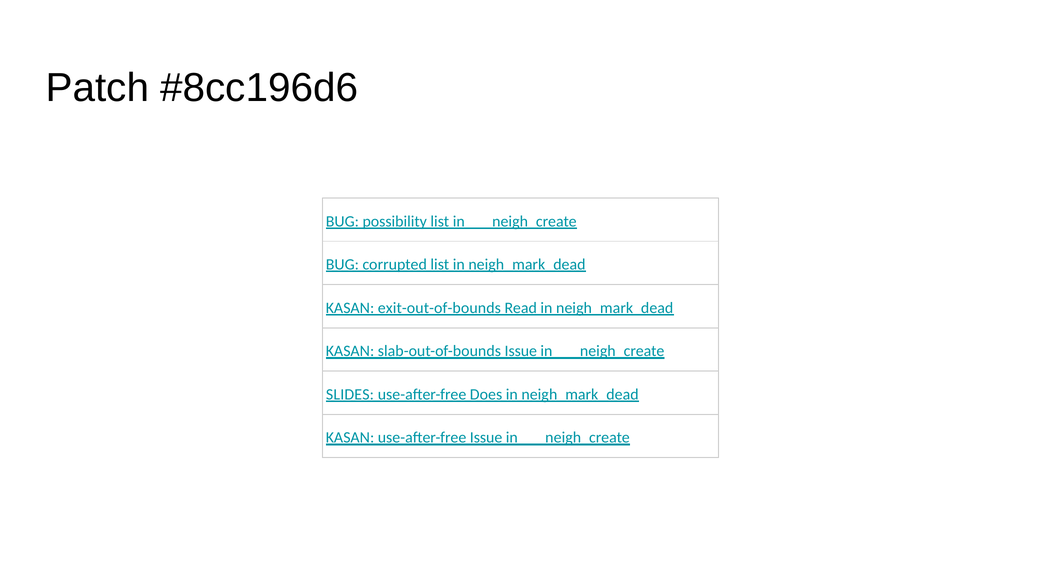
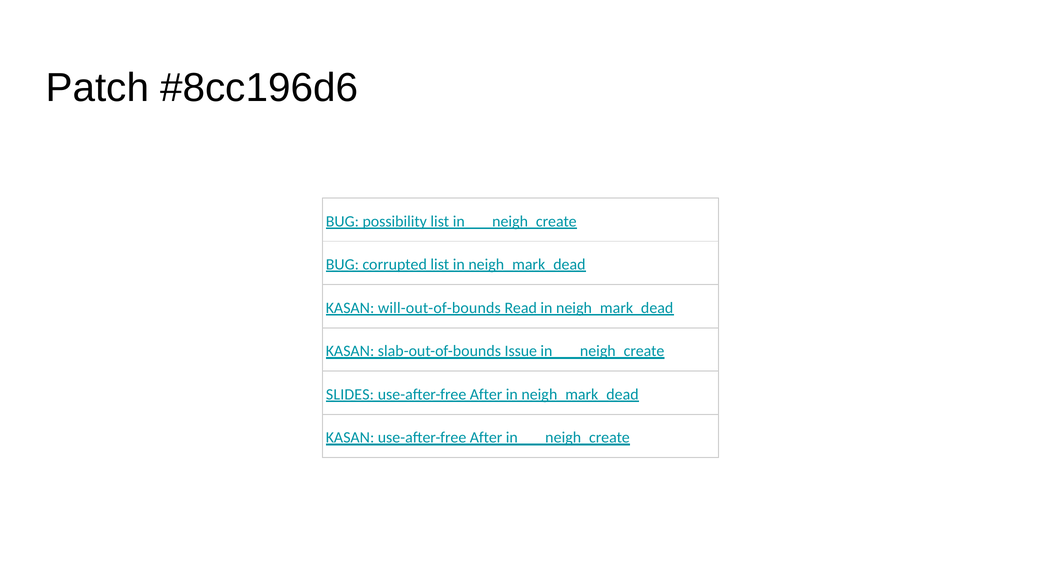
exit-out-of-bounds: exit-out-of-bounds -> will-out-of-bounds
Does at (486, 395): Does -> After
KASAN use-after-free Issue: Issue -> After
